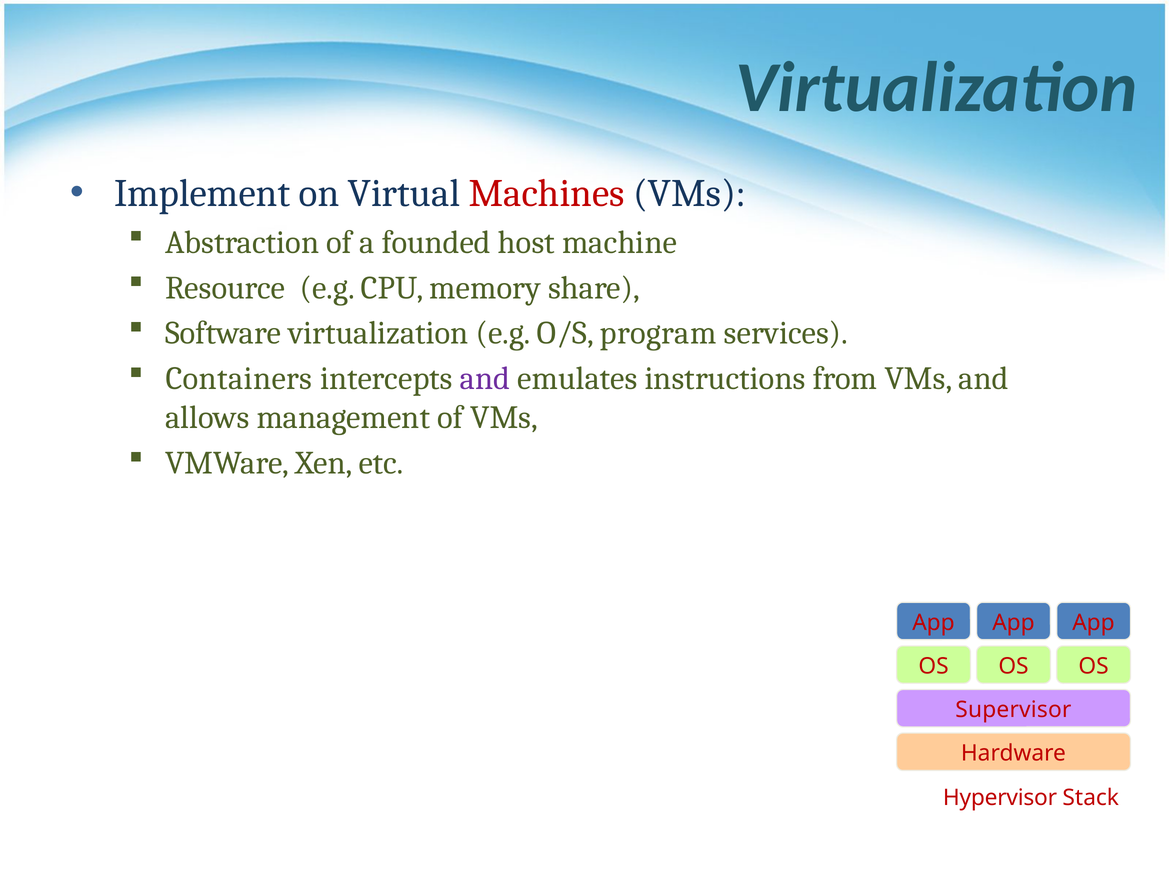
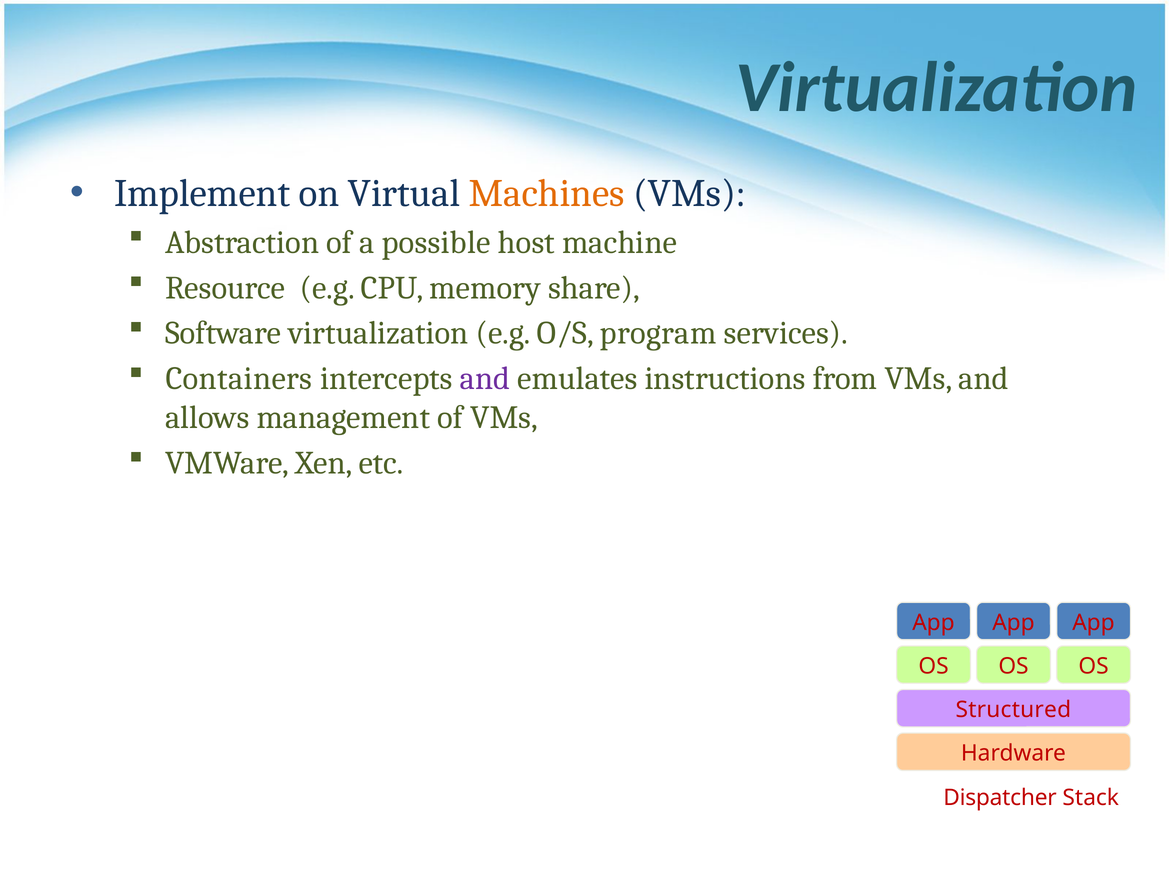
Machines colour: red -> orange
founded: founded -> possible
Supervisor: Supervisor -> Structured
Hypervisor: Hypervisor -> Dispatcher
